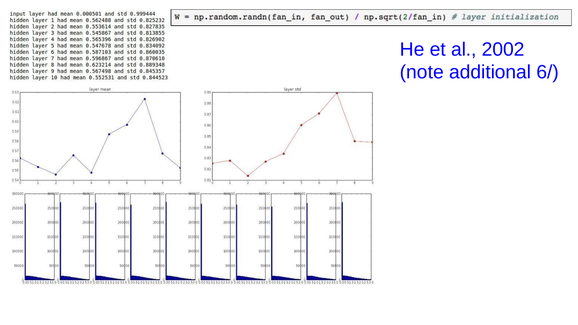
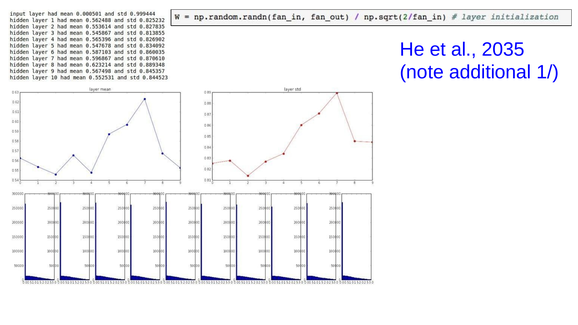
2002: 2002 -> 2035
6/: 6/ -> 1/
